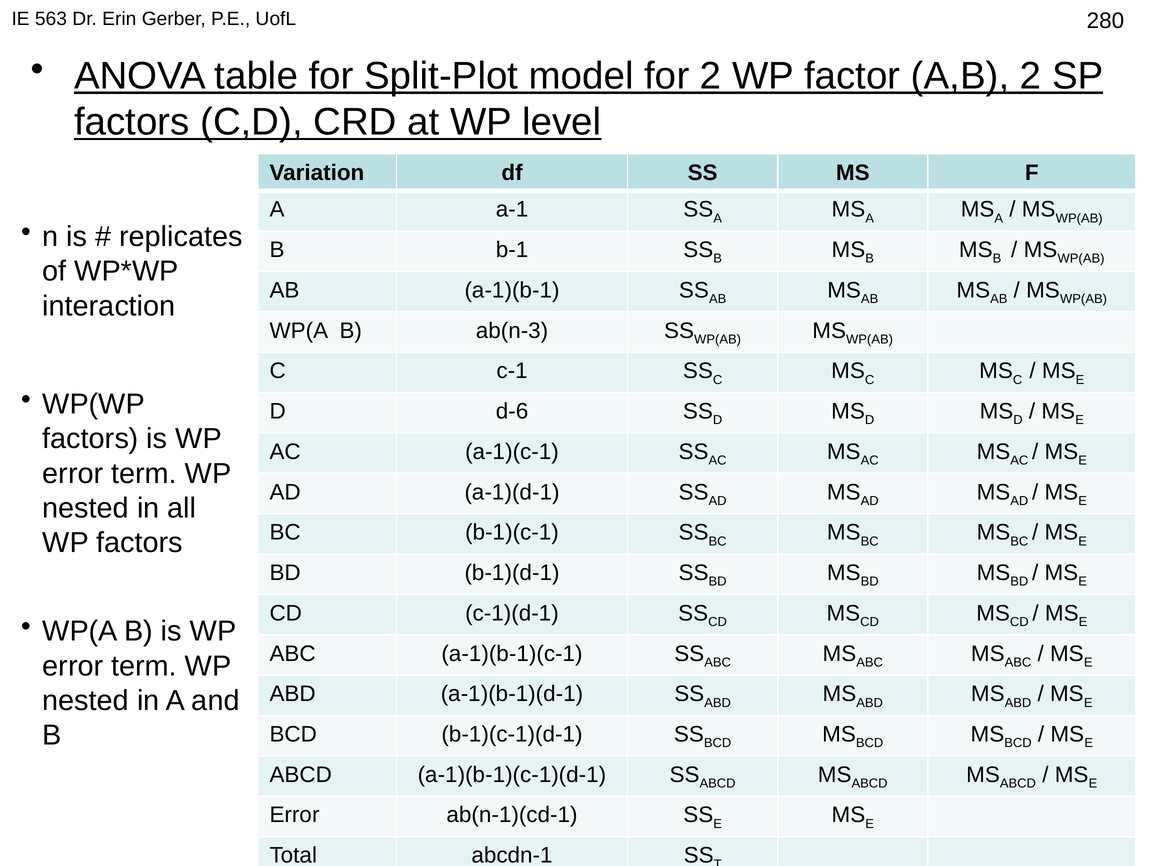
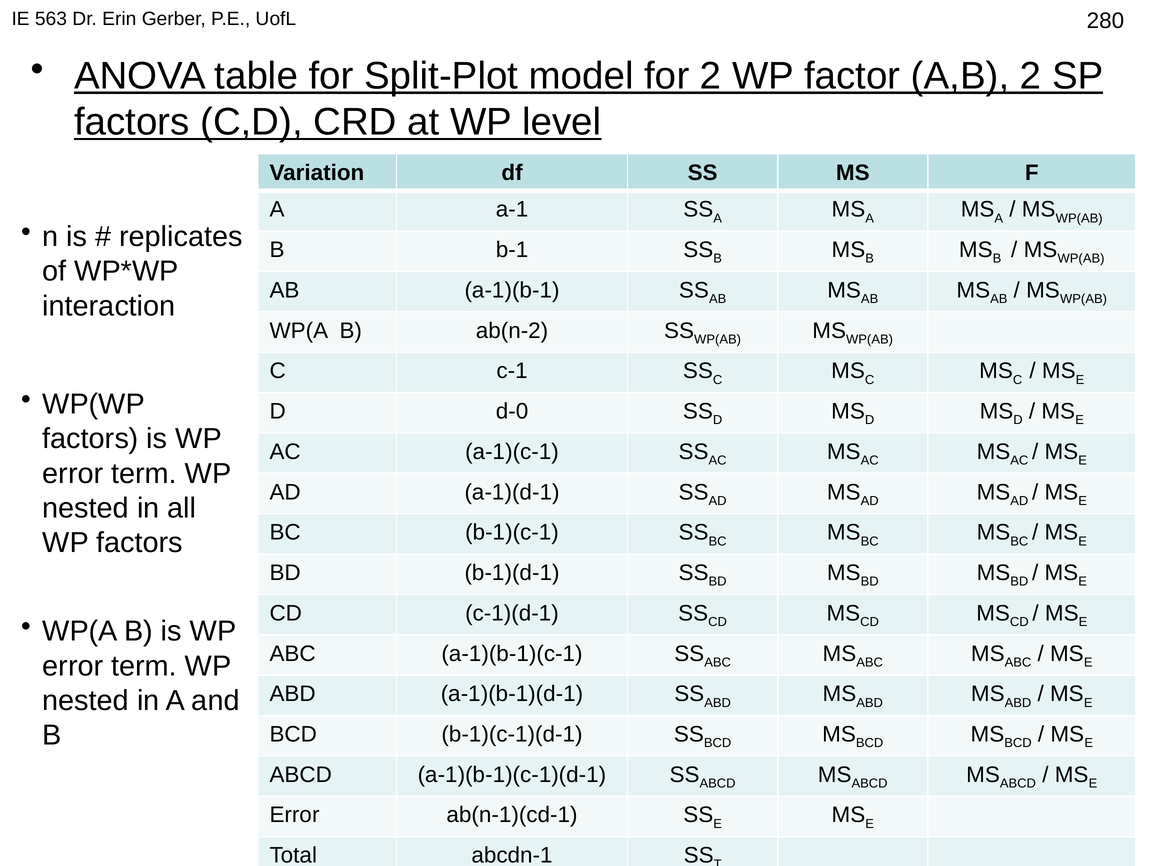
ab(n-3: ab(n-3 -> ab(n-2
d-6: d-6 -> d-0
